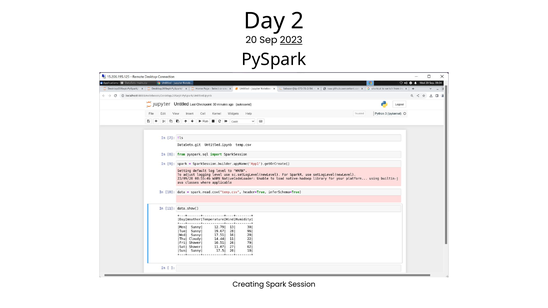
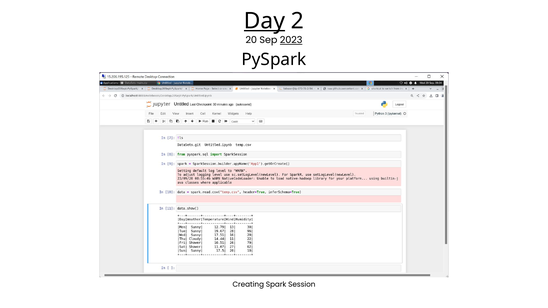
Day underline: none -> present
